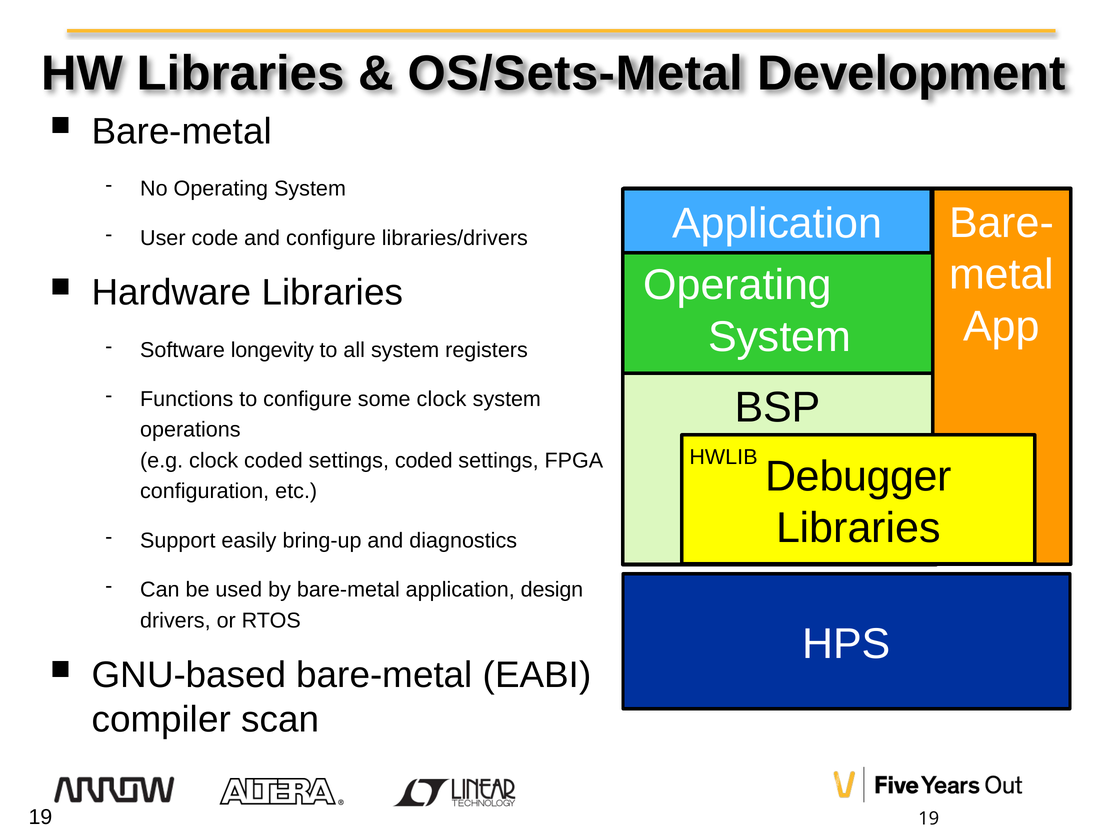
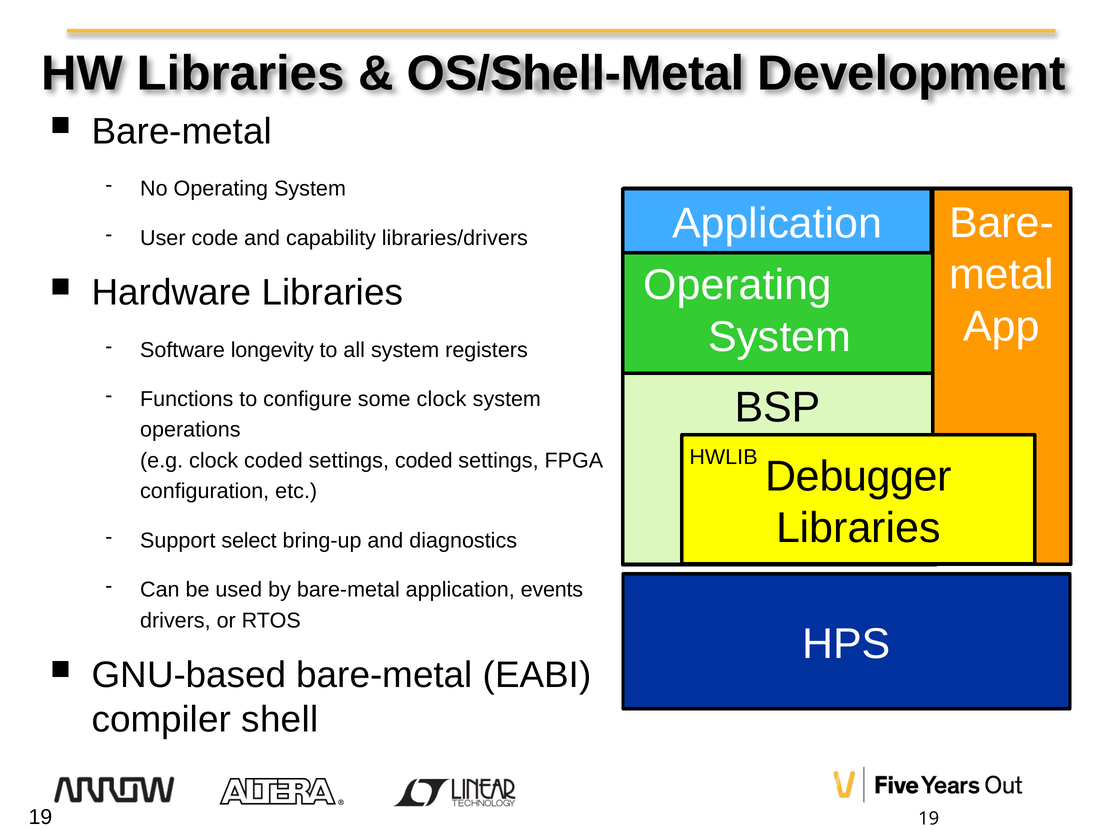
OS/Sets-Metal: OS/Sets-Metal -> OS/Shell-Metal
and configure: configure -> capability
easily: easily -> select
design: design -> events
scan: scan -> shell
